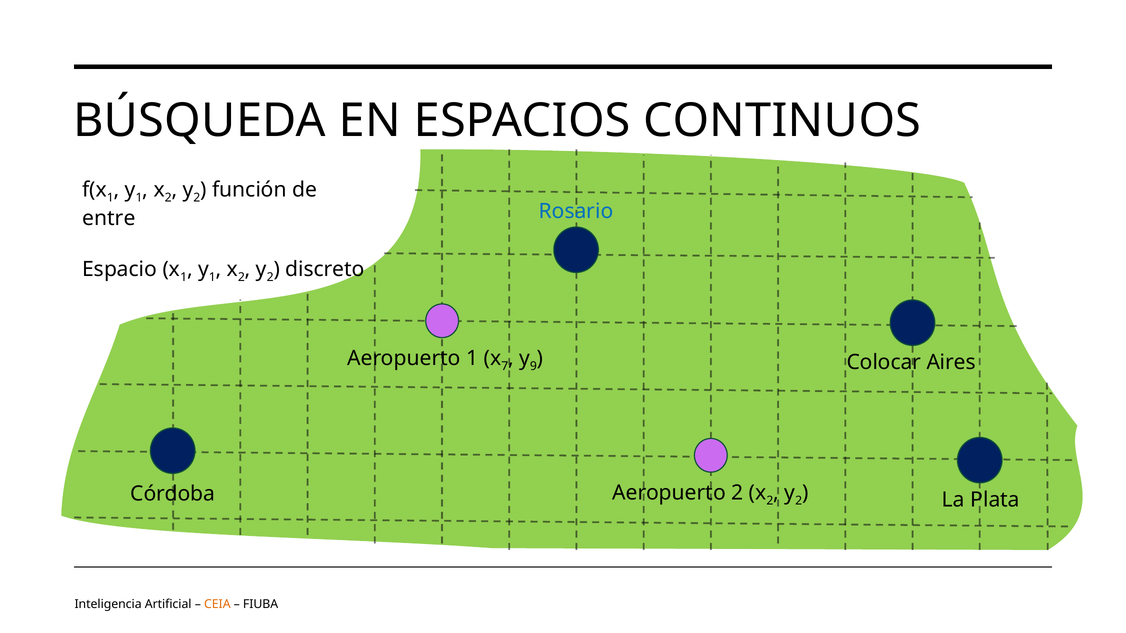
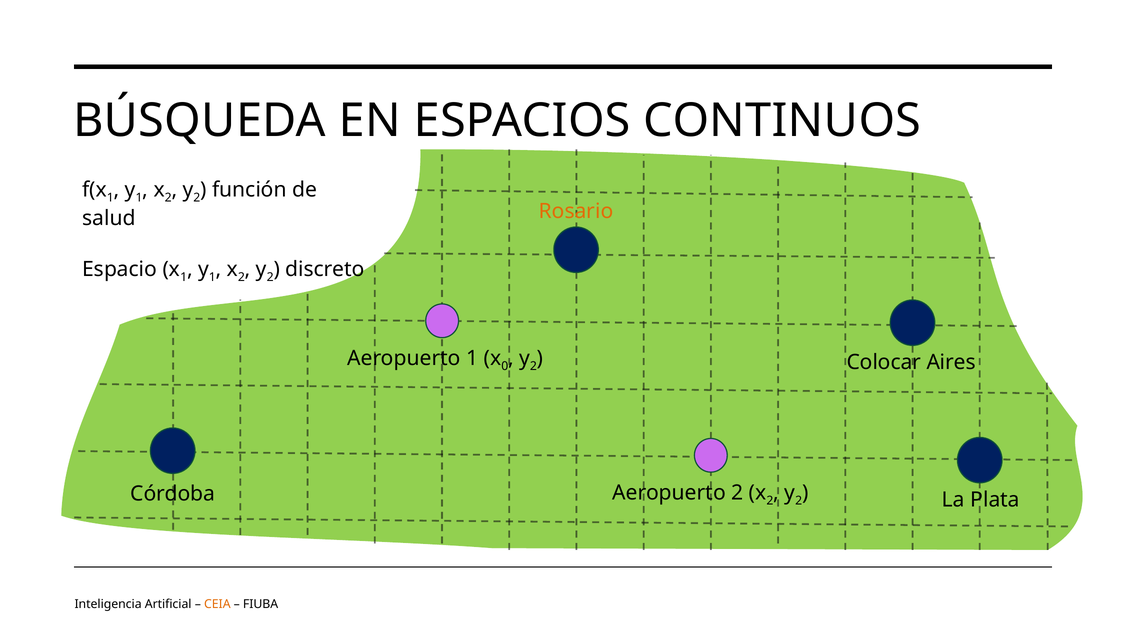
Rosario colour: blue -> orange
entre: entre -> salud
7: 7 -> 0
9 at (533, 367): 9 -> 2
